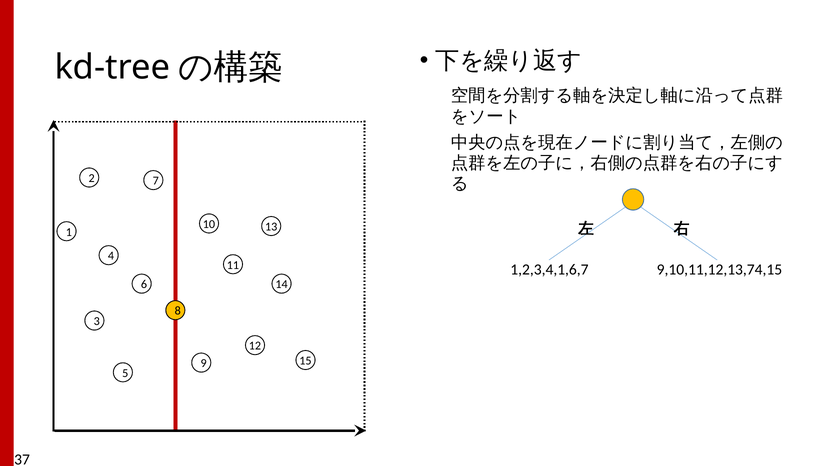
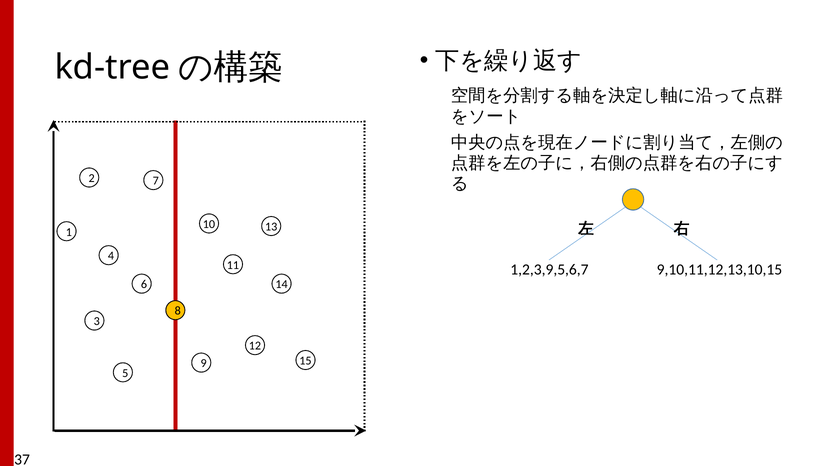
1,2,3,4,1,6,7: 1,2,3,4,1,6,7 -> 1,2,3,9,5,6,7
9,10,11,12,13,74,15: 9,10,11,12,13,74,15 -> 9,10,11,12,13,10,15
